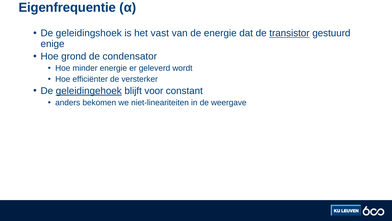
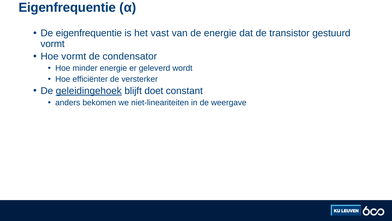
De geleidingshoek: geleidingshoek -> eigenfrequentie
transistor underline: present -> none
enige at (53, 44): enige -> vormt
Hoe grond: grond -> vormt
voor: voor -> doet
